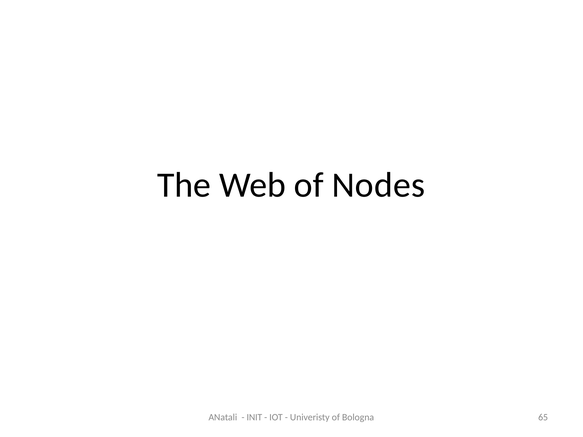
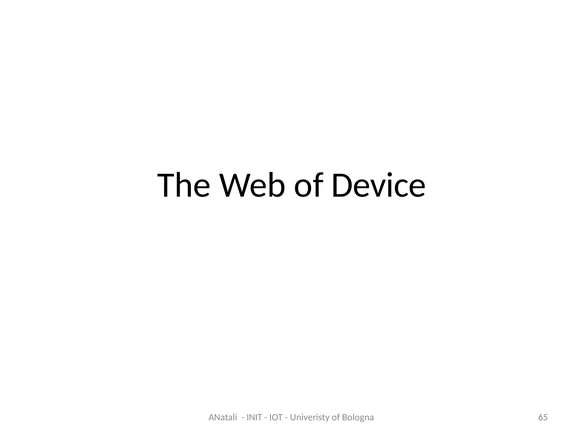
Nodes: Nodes -> Device
